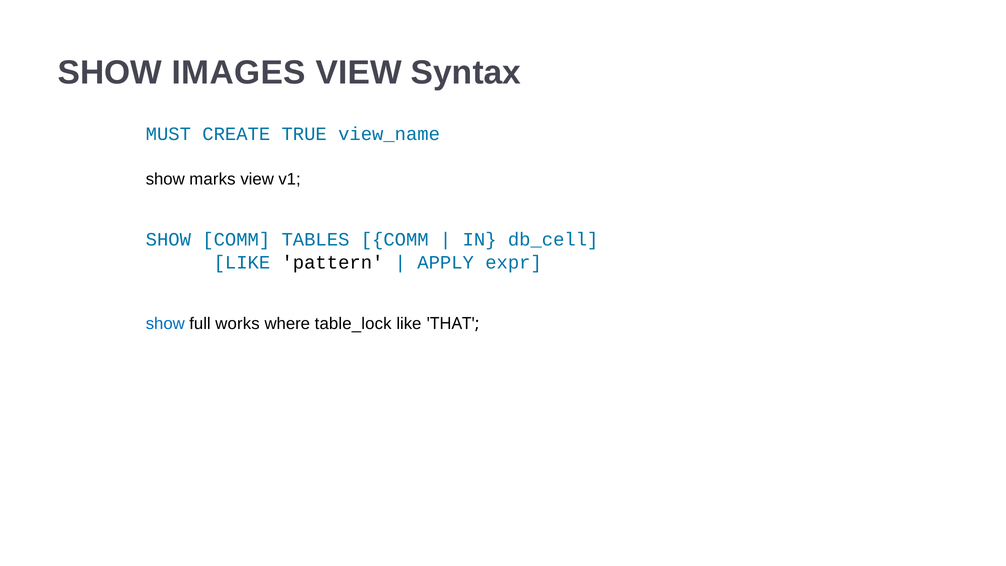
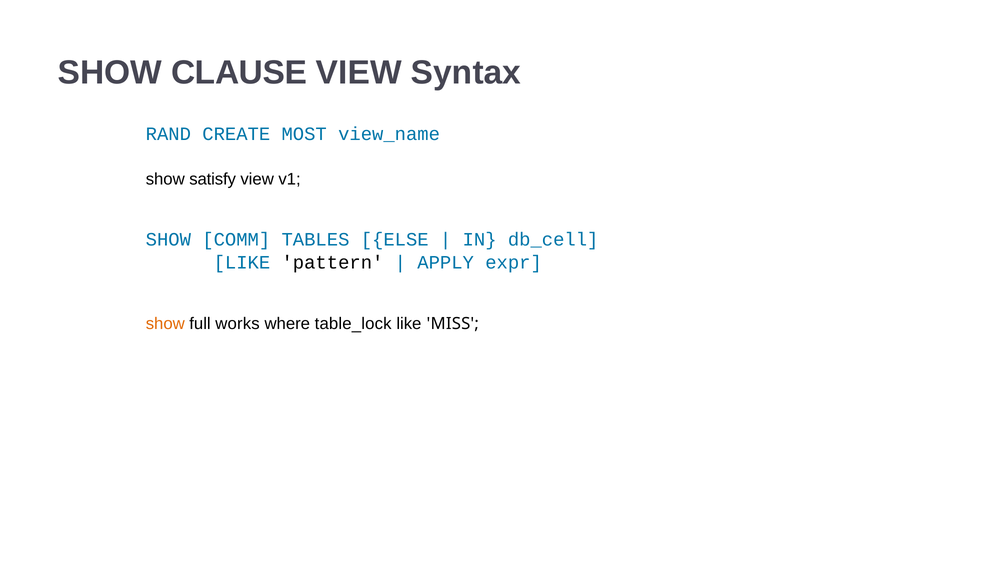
IMAGES: IMAGES -> CLAUSE
MUST: MUST -> RAND
TRUE: TRUE -> MOST
marks: marks -> satisfy
TABLES COMM: COMM -> ELSE
show at (165, 324) colour: blue -> orange
THAT: THAT -> MISS
